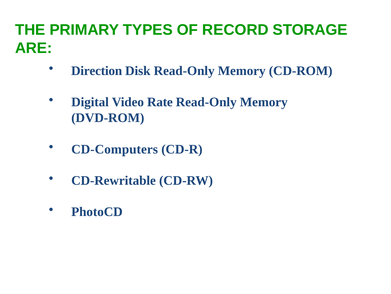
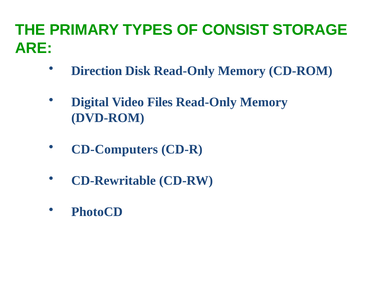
RECORD: RECORD -> CONSIST
Rate: Rate -> Files
